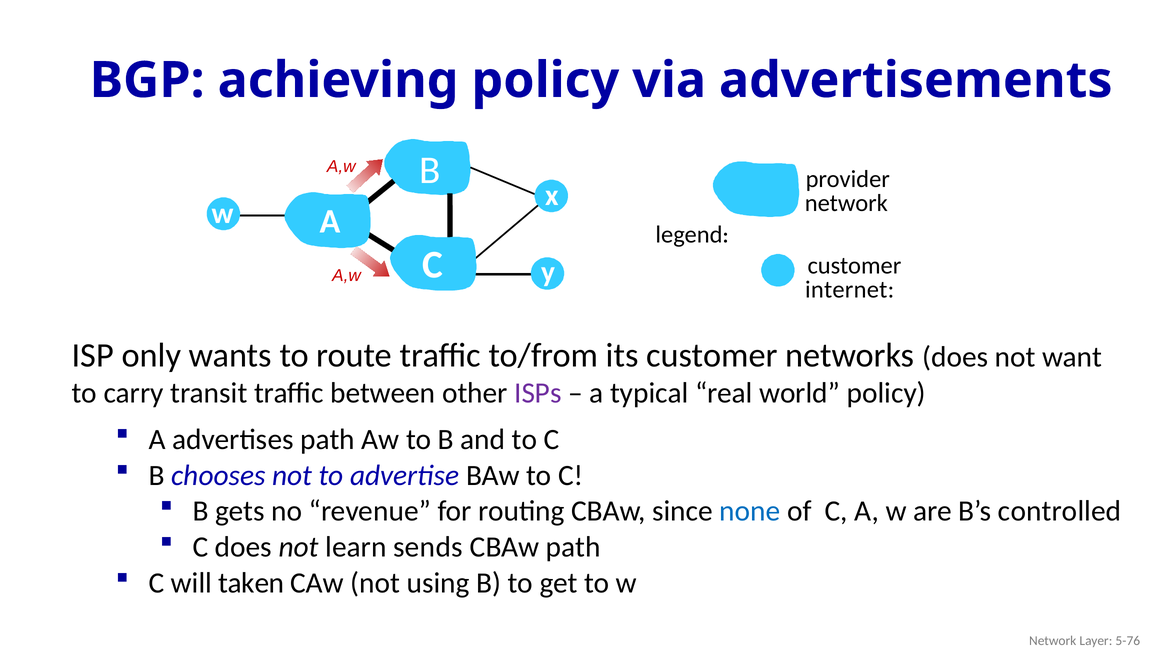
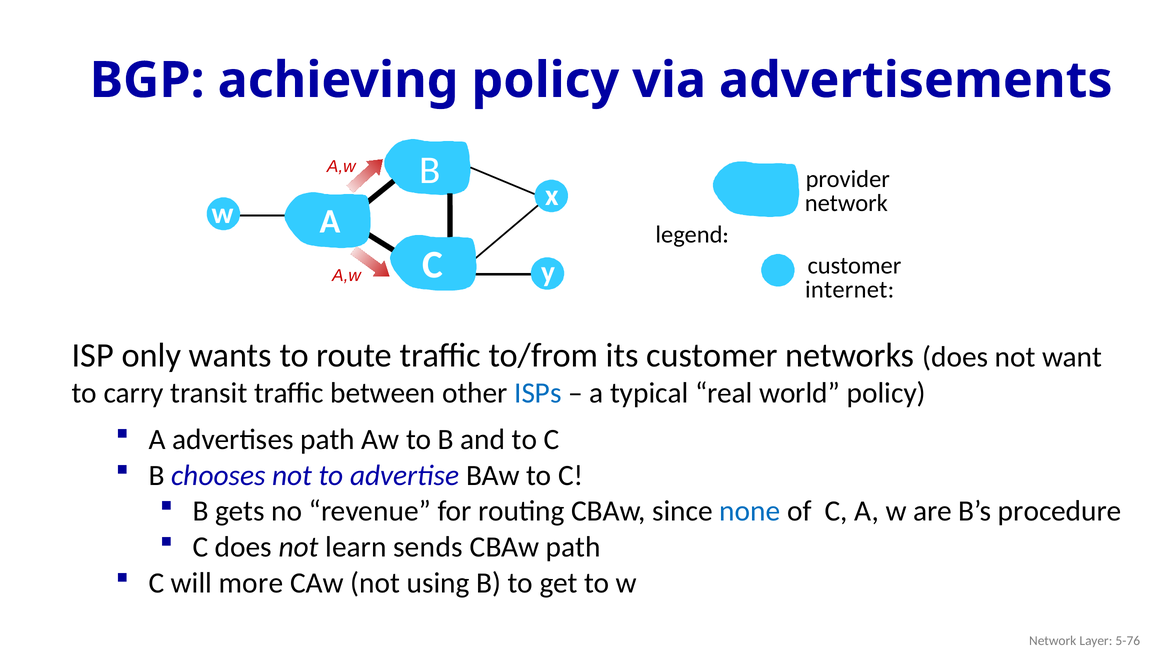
ISPs colour: purple -> blue
controlled: controlled -> procedure
taken: taken -> more
